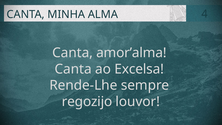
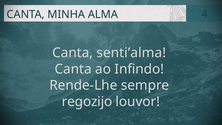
amor’alma: amor’alma -> senti’alma
Excelsa: Excelsa -> Infindo
